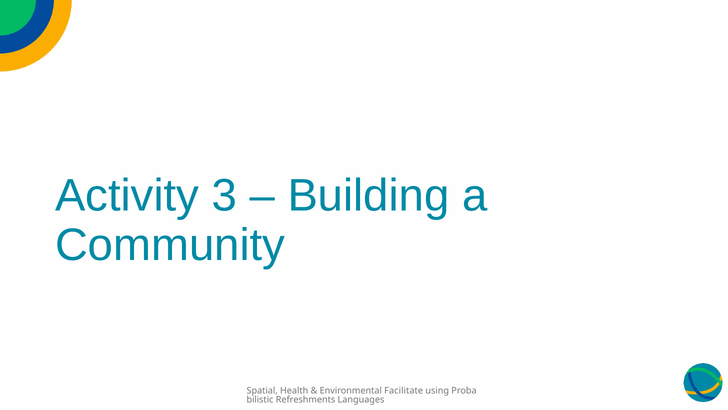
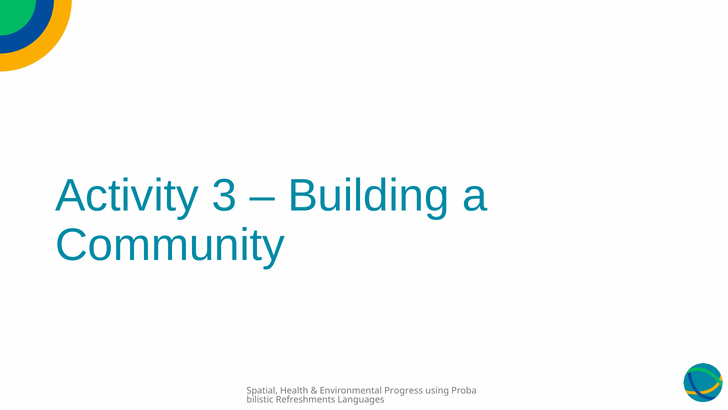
Facilitate: Facilitate -> Progress
